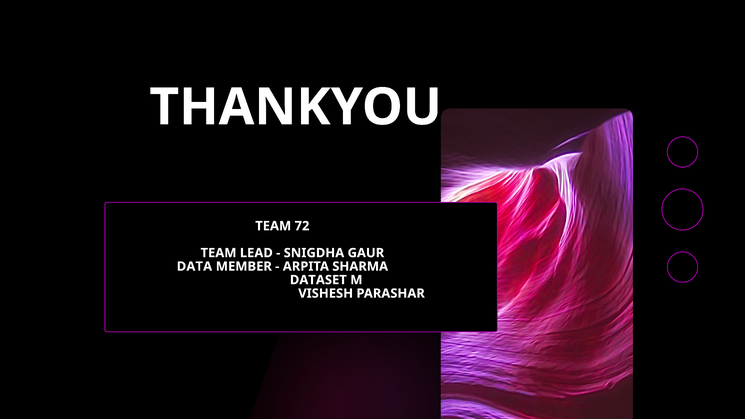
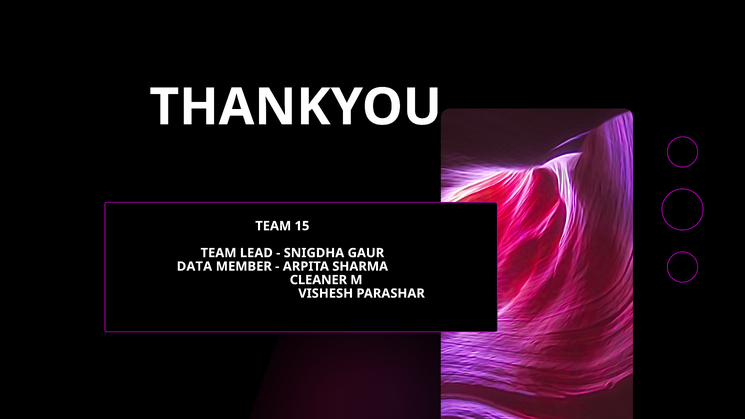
72: 72 -> 15
DATASET: DATASET -> CLEANER
